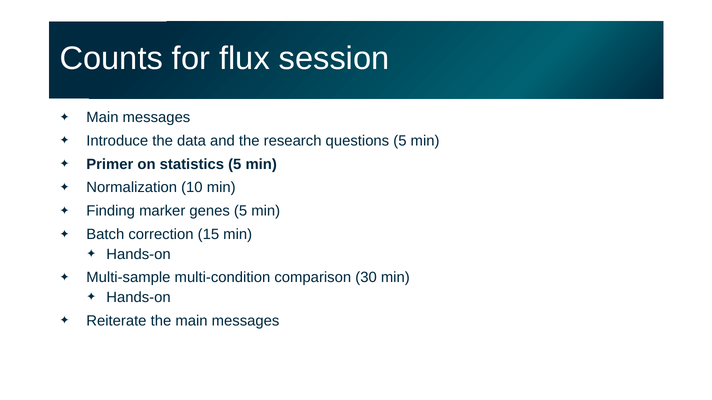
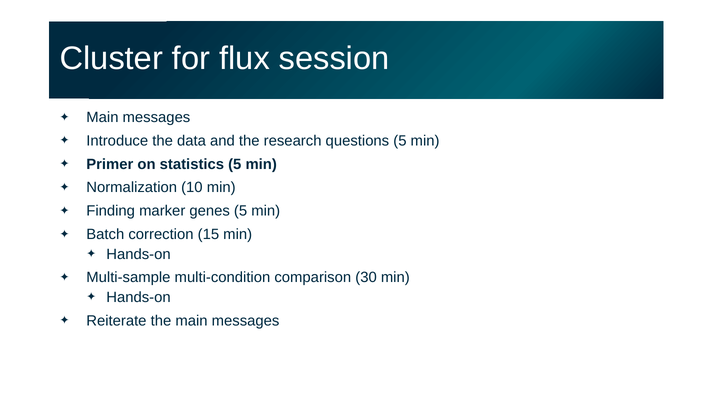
Counts: Counts -> Cluster
